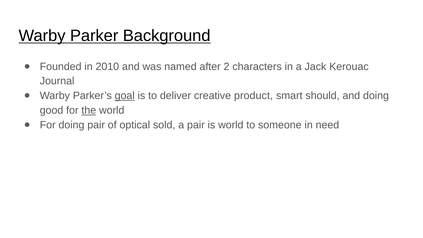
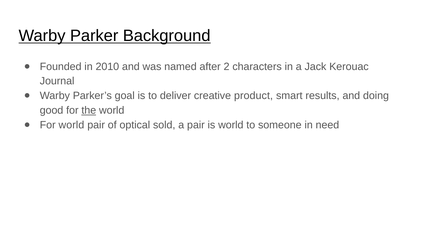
goal underline: present -> none
should: should -> results
For doing: doing -> world
